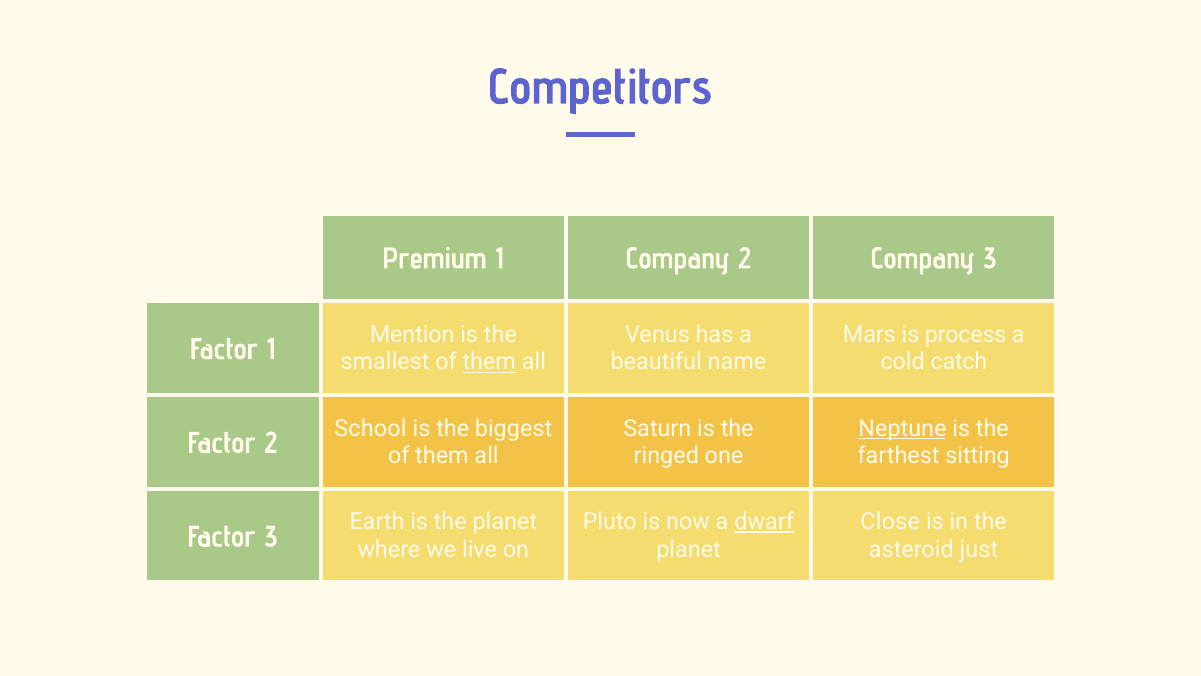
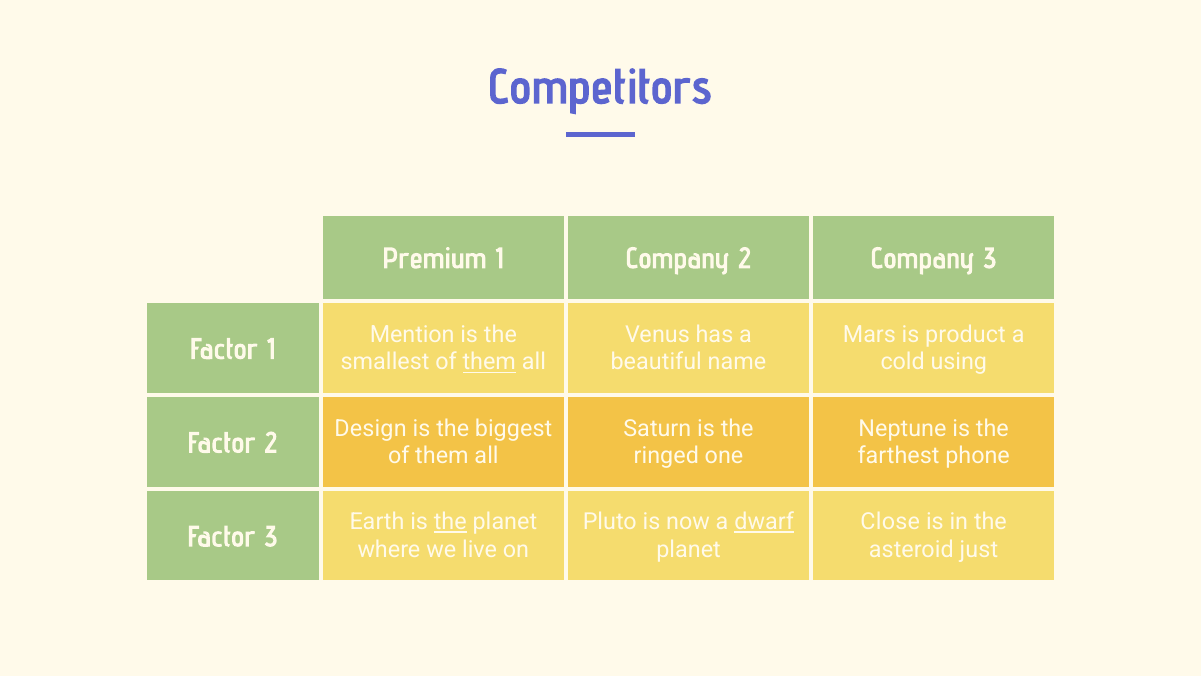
process: process -> product
catch: catch -> using
Neptune underline: present -> none
School: School -> Design
sitting: sitting -> phone
the at (450, 522) underline: none -> present
